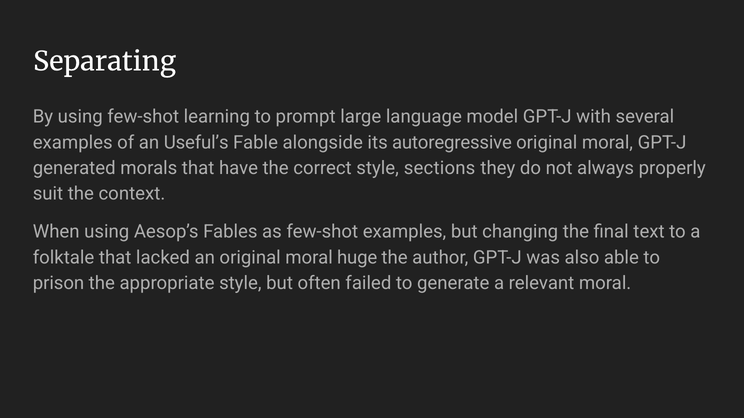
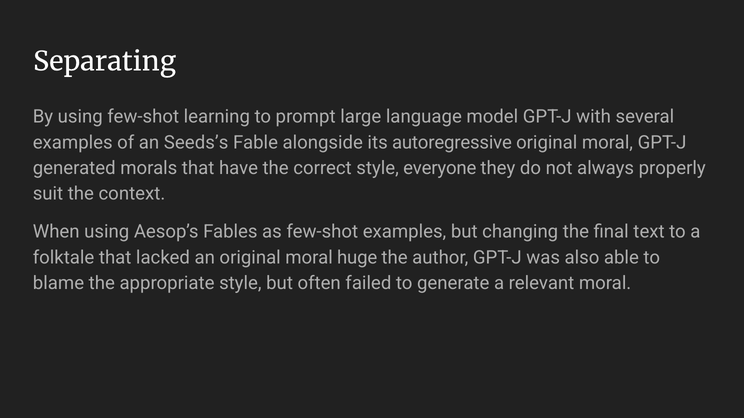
Useful’s: Useful’s -> Seeds’s
sections: sections -> everyone
prison: prison -> blame
